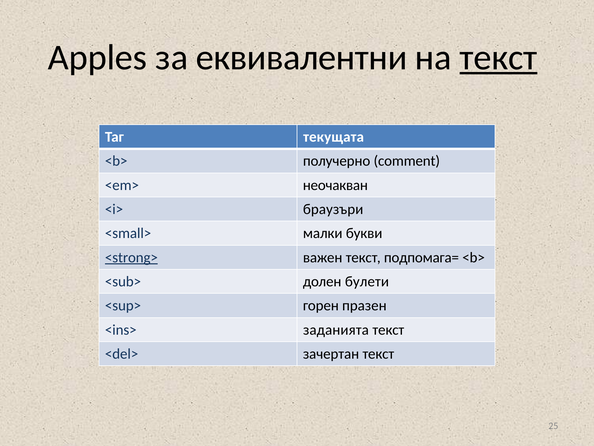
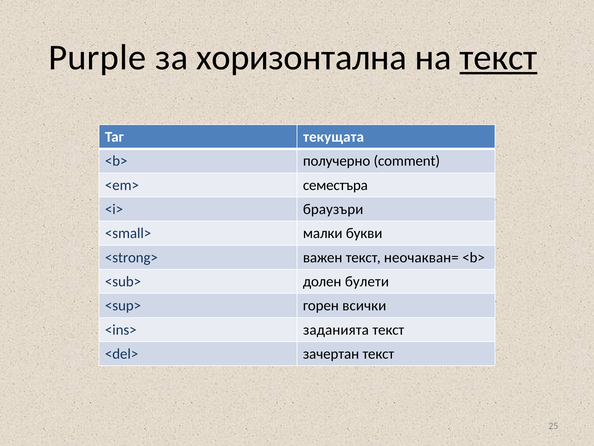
Apples: Apples -> Purple
еквивалентни: еквивалентни -> хоризонтална
неочакван: неочакван -> семестъра
<strong> underline: present -> none
подпомага=: подпомага= -> неочакван=
празен: празен -> всички
